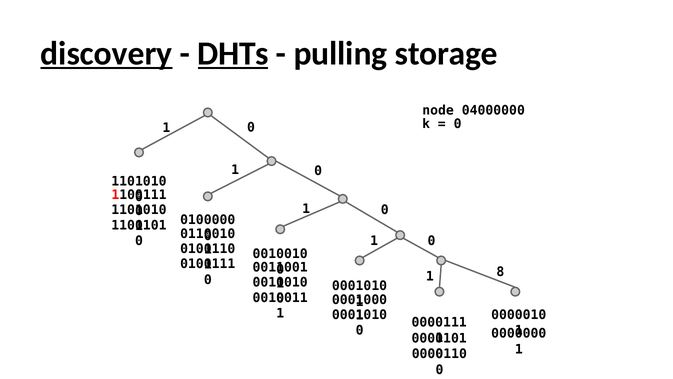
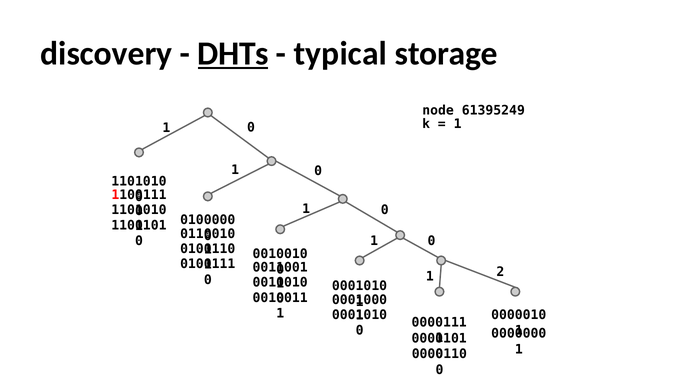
discovery underline: present -> none
pulling: pulling -> typical
04000000: 04000000 -> 61395249
0 at (458, 124): 0 -> 1
8: 8 -> 2
